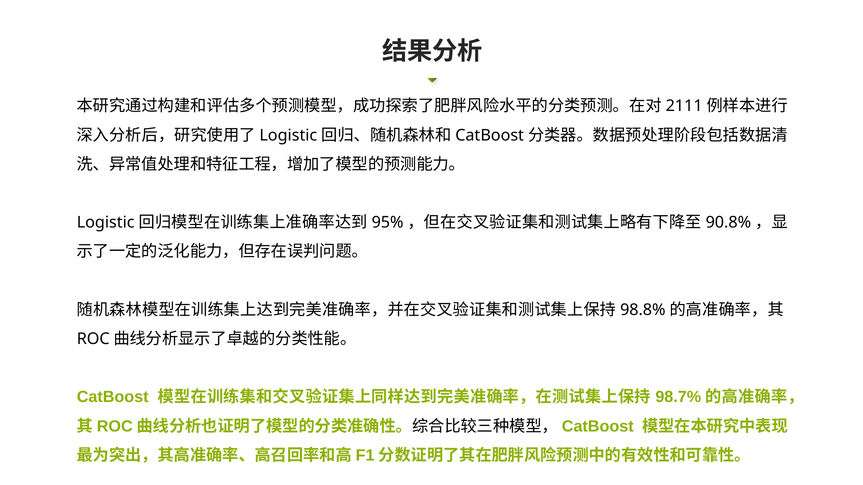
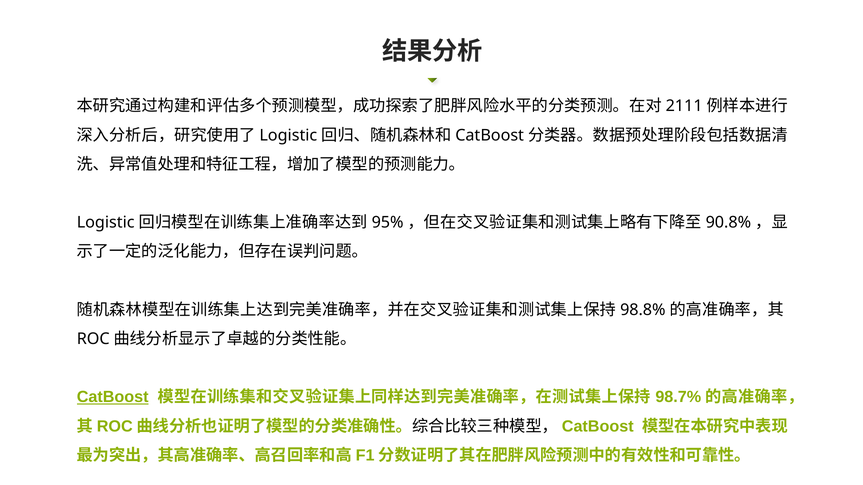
CatBoost underline: none -> present
